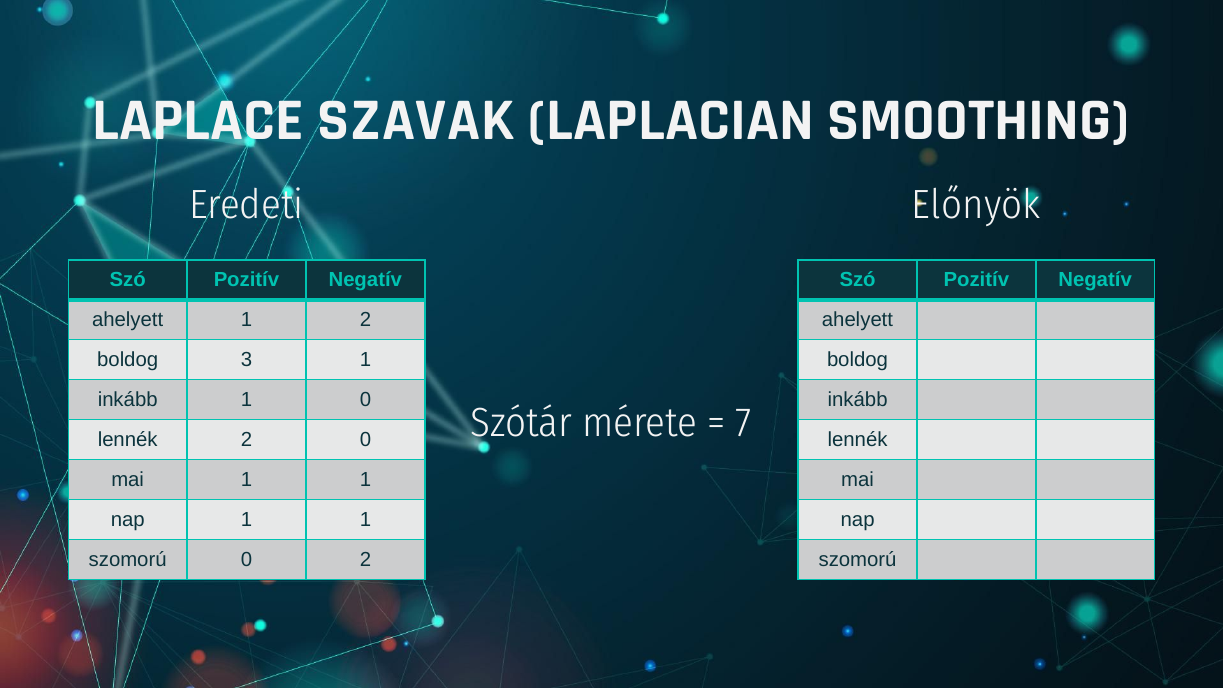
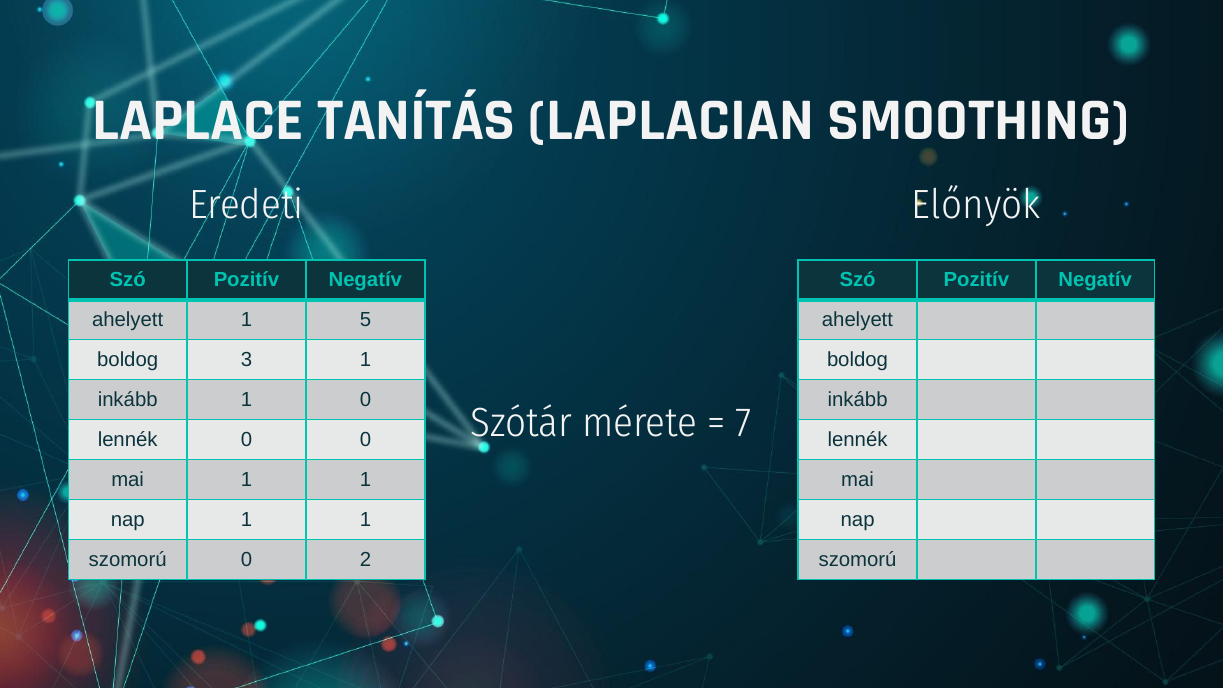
SZAVAK: SZAVAK -> TANÍTÁS
1 2: 2 -> 5
lennék 2: 2 -> 0
